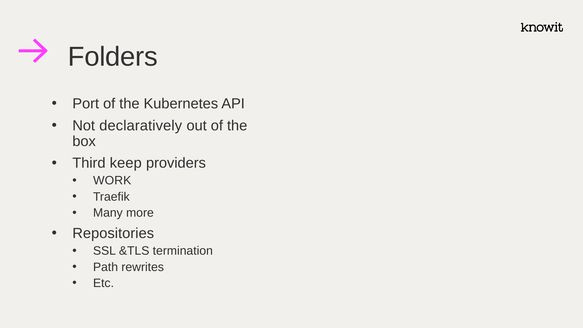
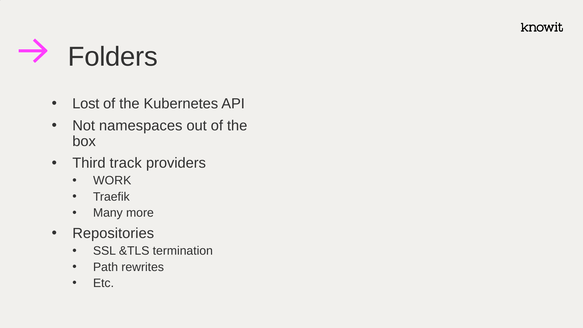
Port: Port -> Lost
declaratively: declaratively -> namespaces
keep: keep -> track
